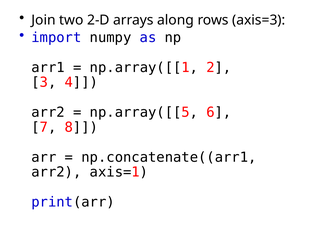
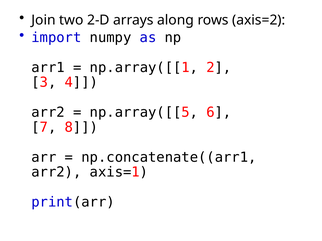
axis=3: axis=3 -> axis=2
